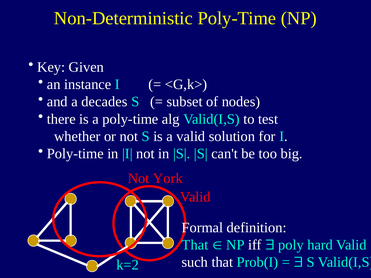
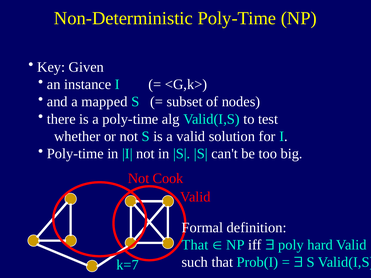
decades: decades -> mapped
York: York -> Cook
k=2: k=2 -> k=7
